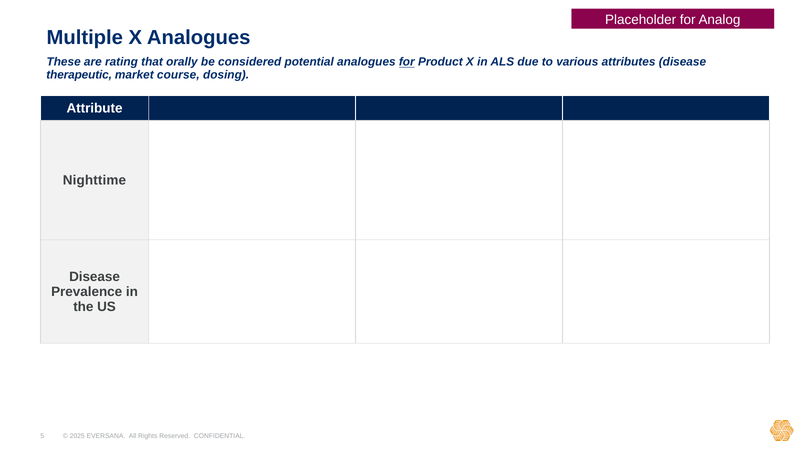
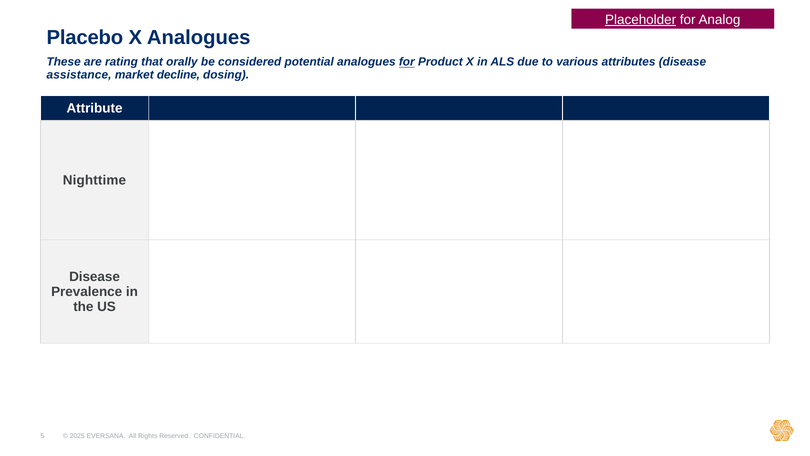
Placeholder underline: none -> present
Multiple: Multiple -> Placebo
therapeutic: therapeutic -> assistance
course: course -> decline
